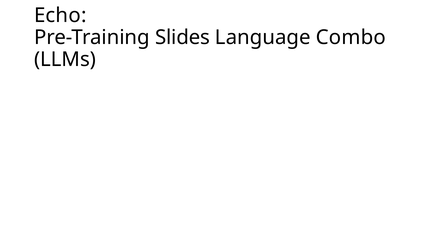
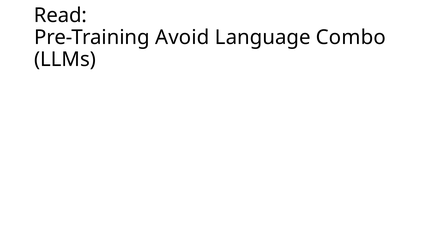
Echo: Echo -> Read
Slides: Slides -> Avoid
